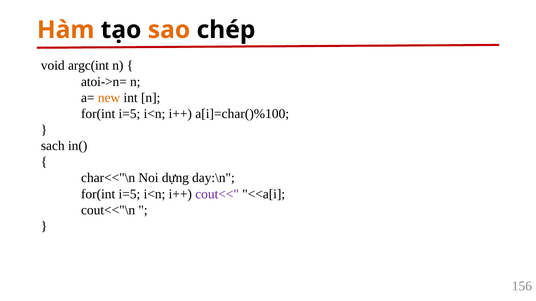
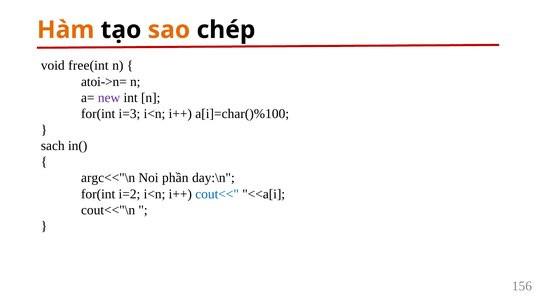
argc(int: argc(int -> free(int
new colour: orange -> purple
i=5 at (129, 114): i=5 -> i=3
char<<"\n: char<<"\n -> argc<<"\n
dựng: dựng -> phần
i=5 at (129, 194): i=5 -> i=2
cout<< colour: purple -> blue
